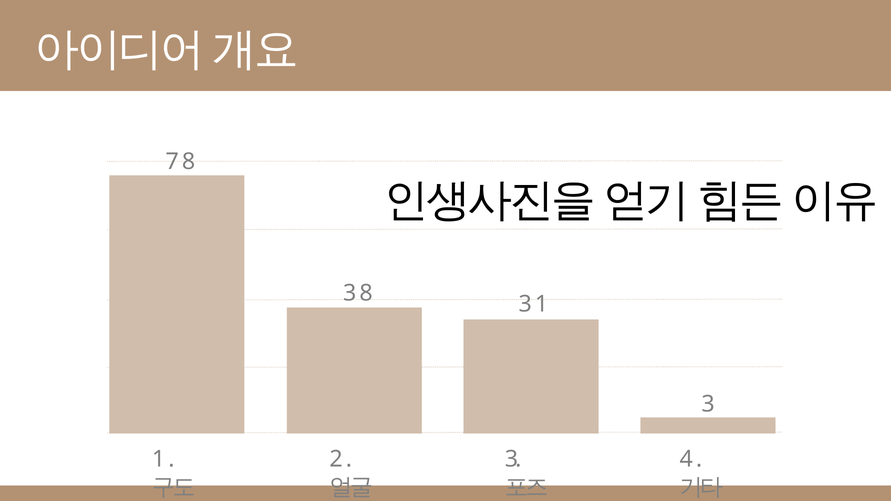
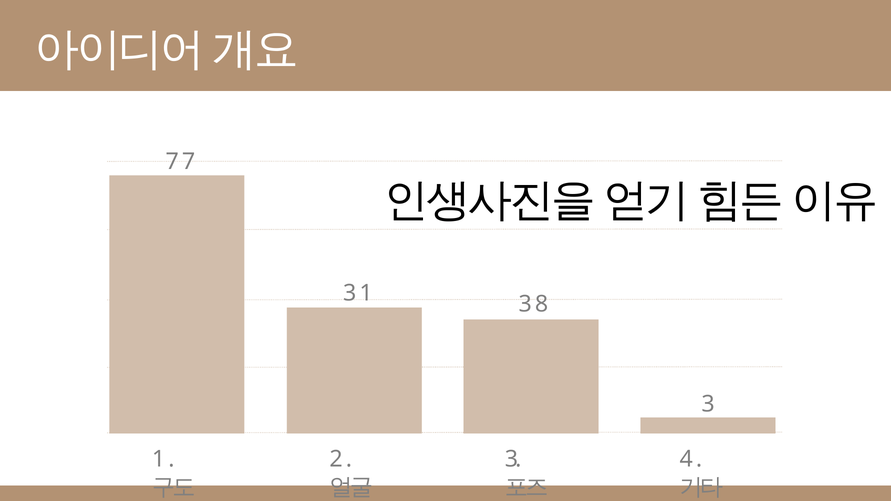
7 8: 8 -> 7
3 8: 8 -> 1
3 1: 1 -> 8
